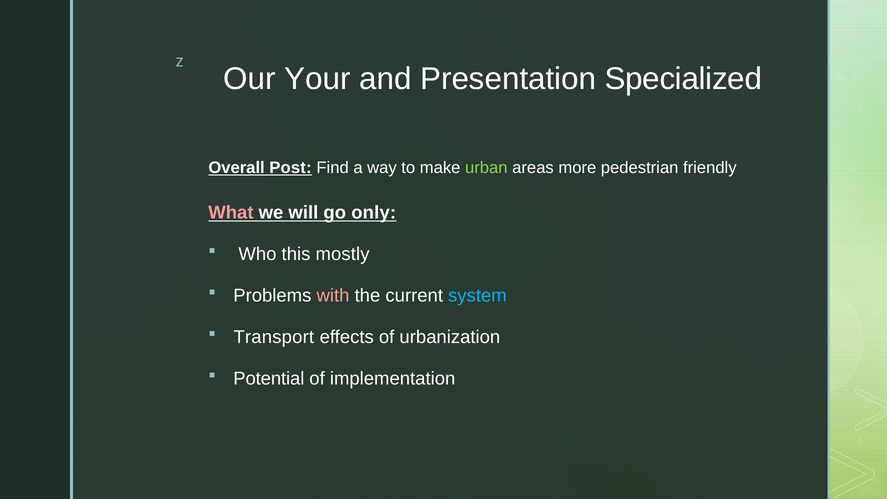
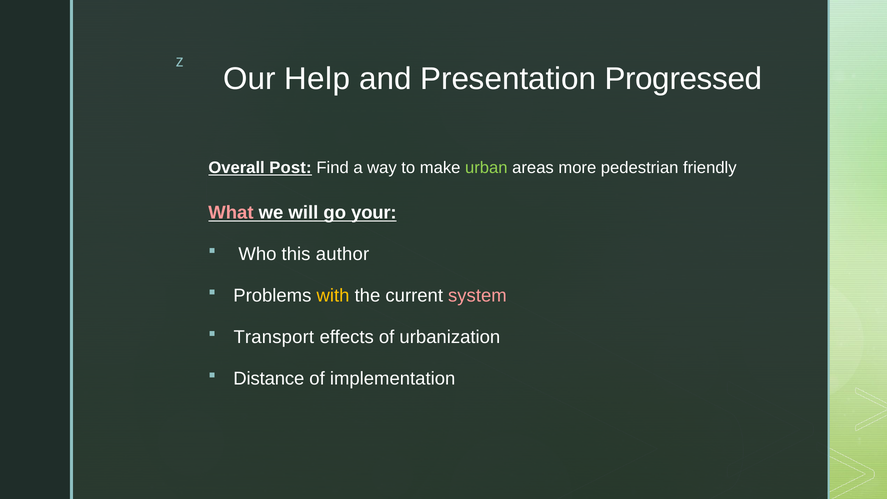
Your: Your -> Help
Specialized: Specialized -> Progressed
only: only -> your
mostly: mostly -> author
with colour: pink -> yellow
system colour: light blue -> pink
Potential: Potential -> Distance
